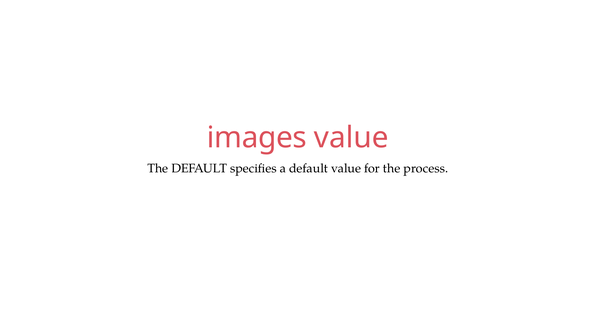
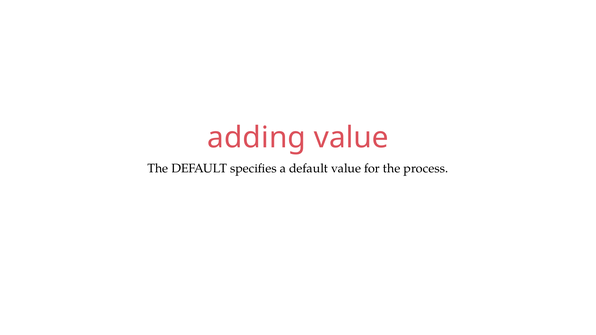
images: images -> adding
